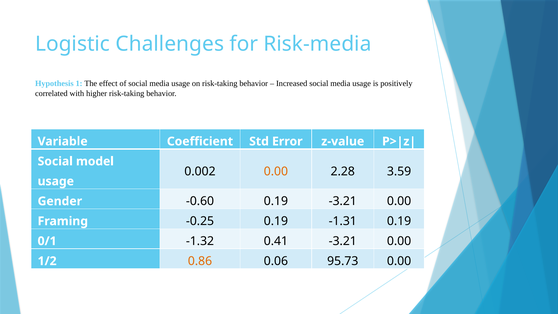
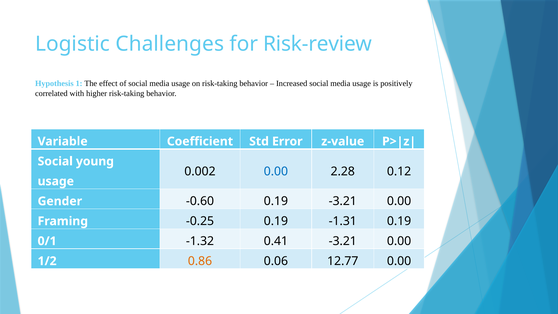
Risk-media: Risk-media -> Risk-review
model: model -> young
0.00 at (276, 171) colour: orange -> blue
3.59: 3.59 -> 0.12
95.73: 95.73 -> 12.77
